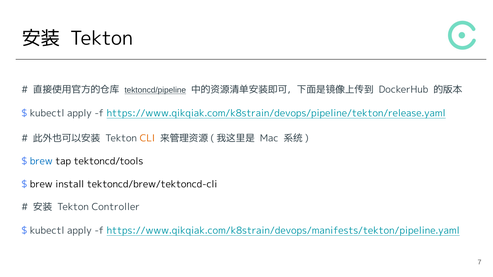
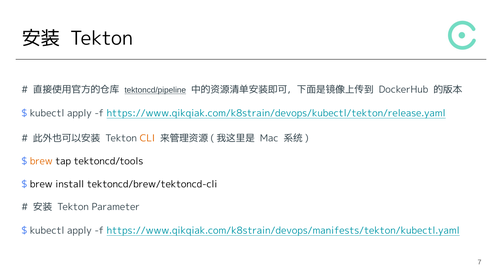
https://www.qikqiak.com/k8strain/devops/pipeline/tekton/release.yaml: https://www.qikqiak.com/k8strain/devops/pipeline/tekton/release.yaml -> https://www.qikqiak.com/k8strain/devops/kubectl/tekton/release.yaml
brew at (41, 161) colour: blue -> orange
Controller: Controller -> Parameter
https://www.qikqiak.com/k8strain/devops/manifests/tekton/pipeline.yaml: https://www.qikqiak.com/k8strain/devops/manifests/tekton/pipeline.yaml -> https://www.qikqiak.com/k8strain/devops/manifests/tekton/kubectl.yaml
